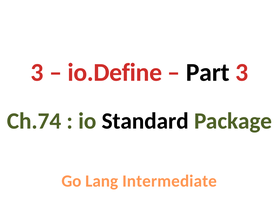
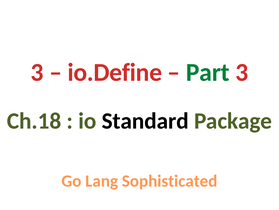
Part colour: black -> green
Ch.74: Ch.74 -> Ch.18
Intermediate: Intermediate -> Sophisticated
